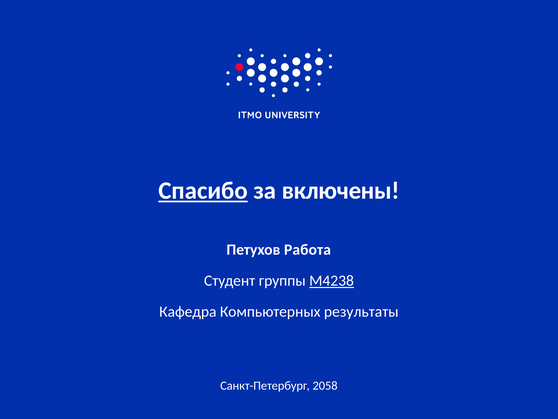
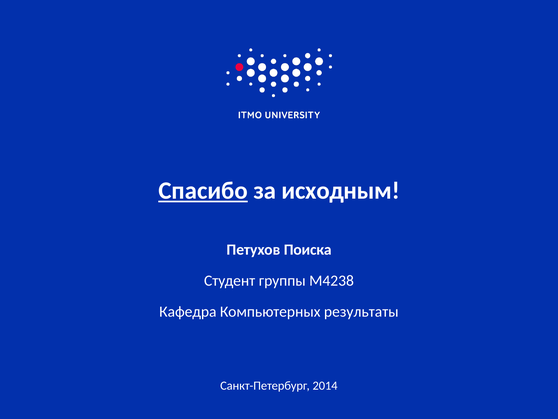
включены: включены -> исходным
Работа: Работа -> Поиска
M4238 underline: present -> none
2058: 2058 -> 2014
